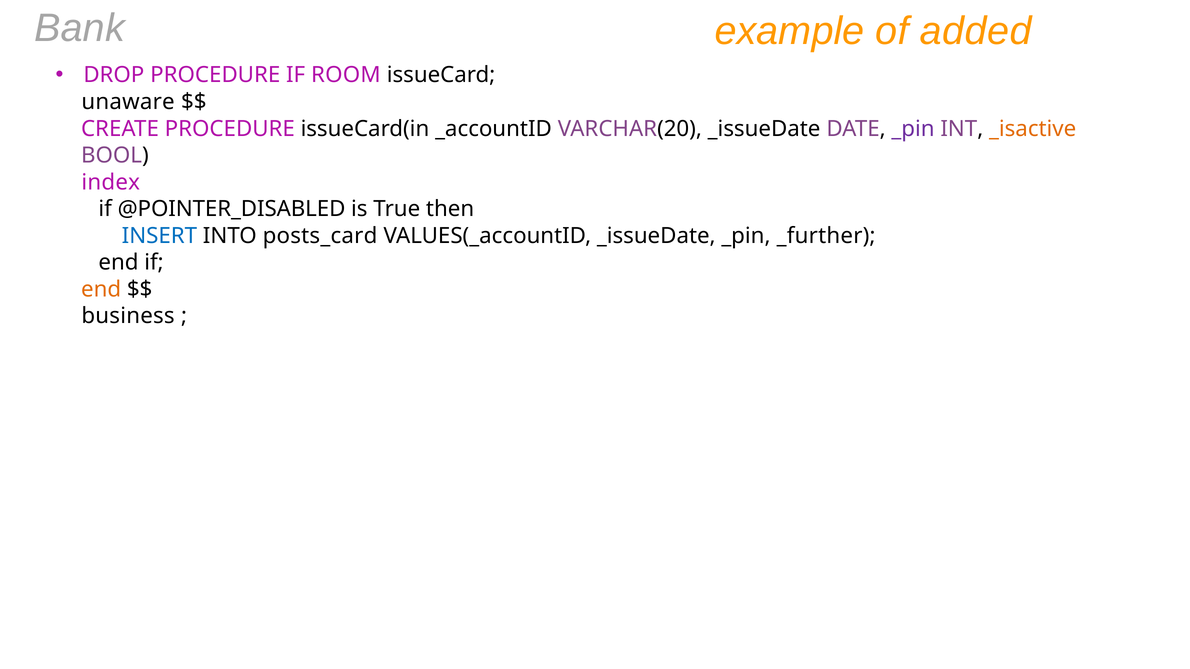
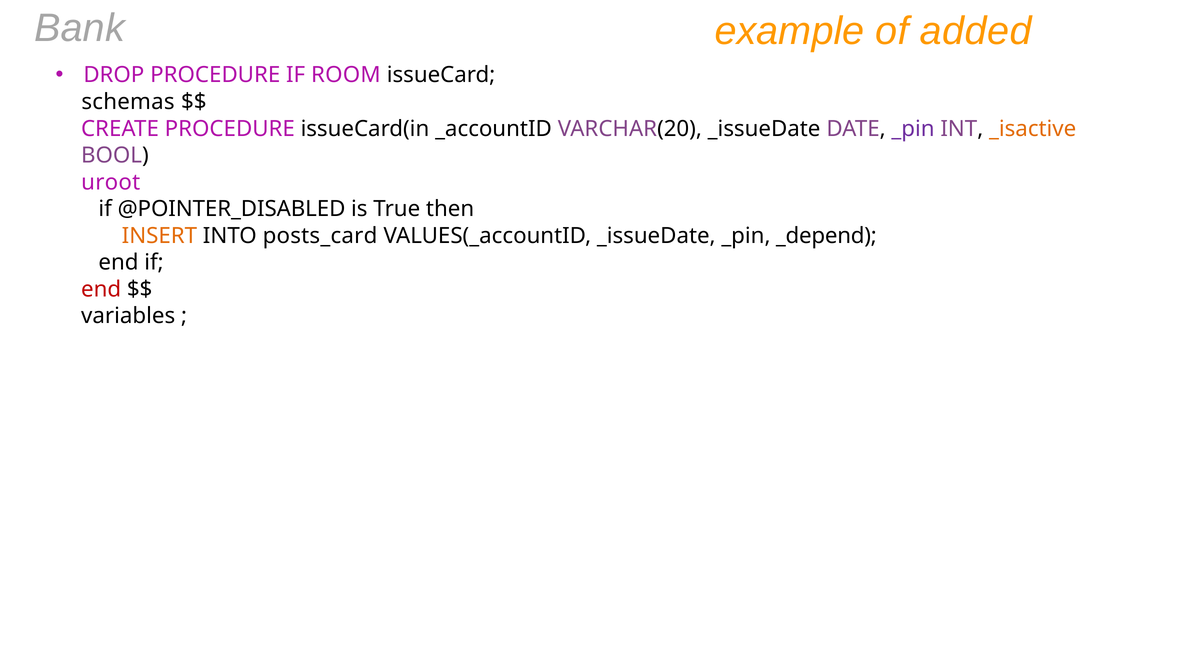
unaware: unaware -> schemas
index: index -> uroot
INSERT colour: blue -> orange
_further: _further -> _depend
end at (101, 289) colour: orange -> red
business: business -> variables
